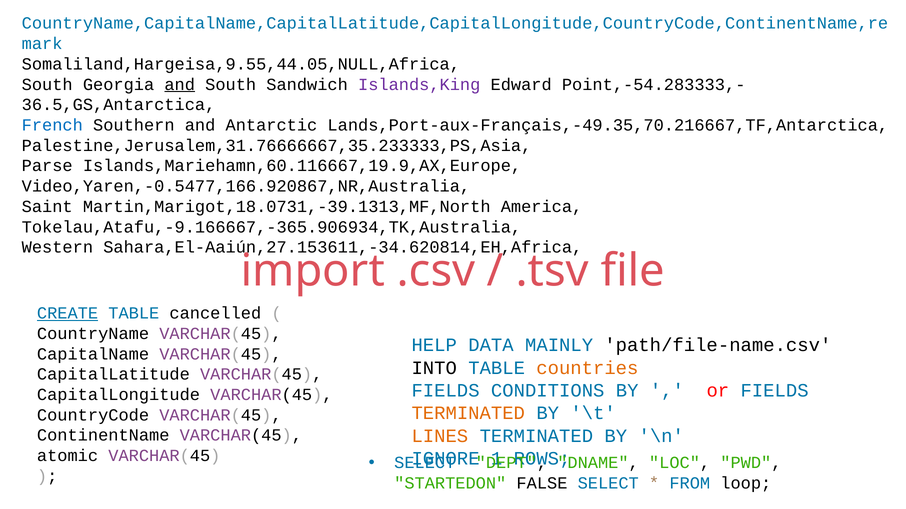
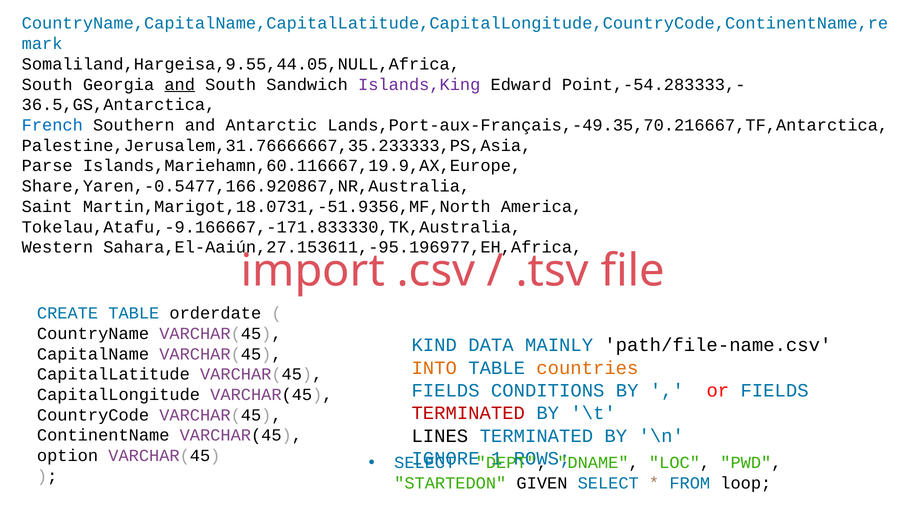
Video,Yaren,-0.5477,166.920867,NR,Australia: Video,Yaren,-0.5477,166.920867,NR,Australia -> Share,Yaren,-0.5477,166.920867,NR,Australia
Martin,Marigot,18.0731,-39.1313,MF,North: Martin,Marigot,18.0731,-39.1313,MF,North -> Martin,Marigot,18.0731,-51.9356,MF,North
Tokelau,Atafu,-9.166667,-365.906934,TK,Australia: Tokelau,Atafu,-9.166667,-365.906934,TK,Australia -> Tokelau,Atafu,-9.166667,-171.833330,TK,Australia
Sahara,El-Aaiún,27.153611,-34.620814,EH,Africa: Sahara,El-Aaiún,27.153611,-34.620814,EH,Africa -> Sahara,El-Aaiún,27.153611,-95.196977,EH,Africa
CREATE underline: present -> none
cancelled: cancelled -> orderdate
HELP: HELP -> KIND
INTO colour: black -> orange
TERMINATED at (468, 414) colour: orange -> red
LINES colour: orange -> black
atomic: atomic -> option
FALSE: FALSE -> GIVEN
